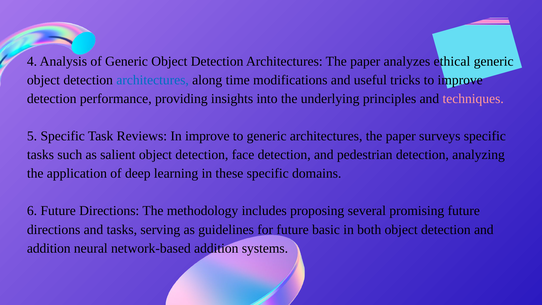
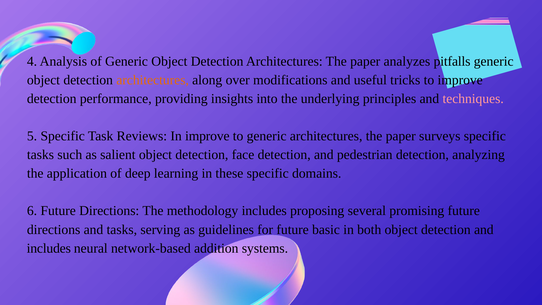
ethical: ethical -> pitfalls
architectures at (153, 80) colour: blue -> orange
time: time -> over
addition at (49, 248): addition -> includes
